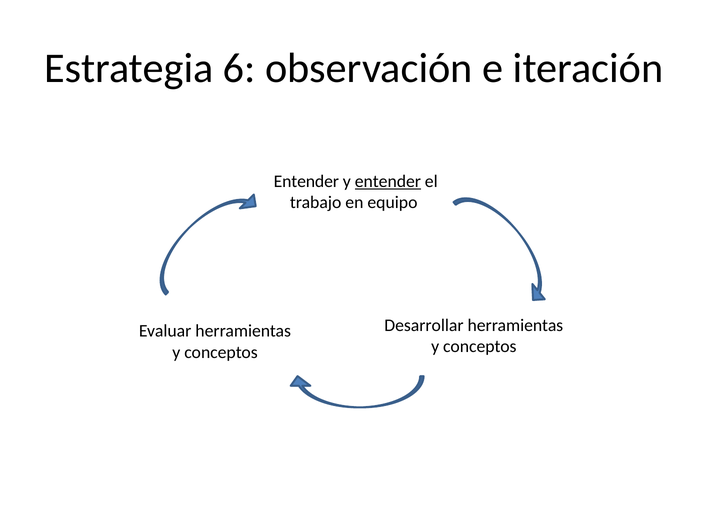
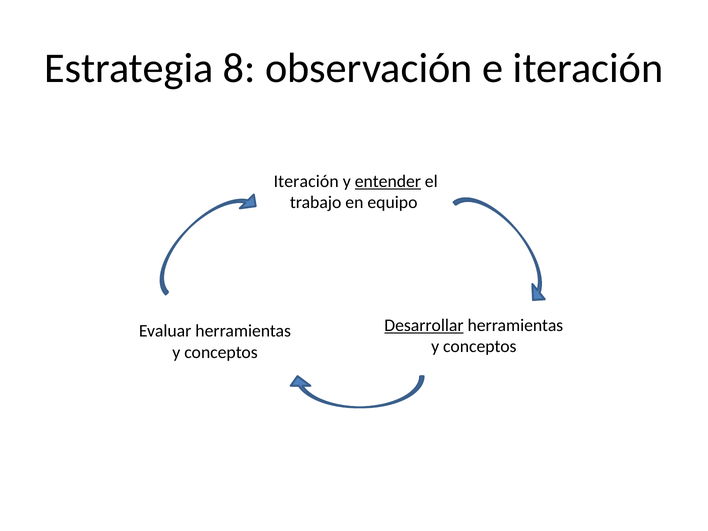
6: 6 -> 8
Entender at (306, 181): Entender -> Iteración
Desarrollar underline: none -> present
